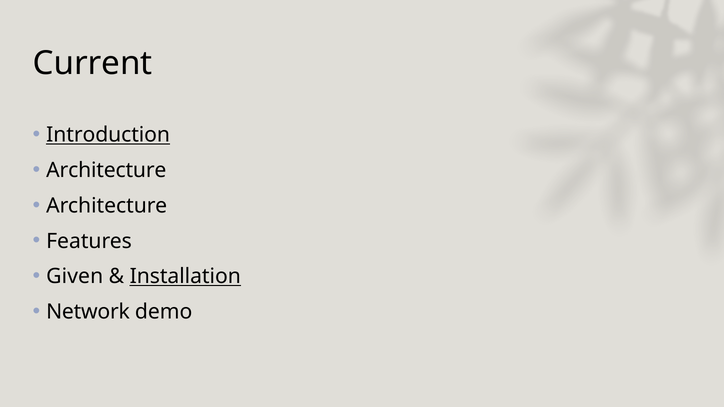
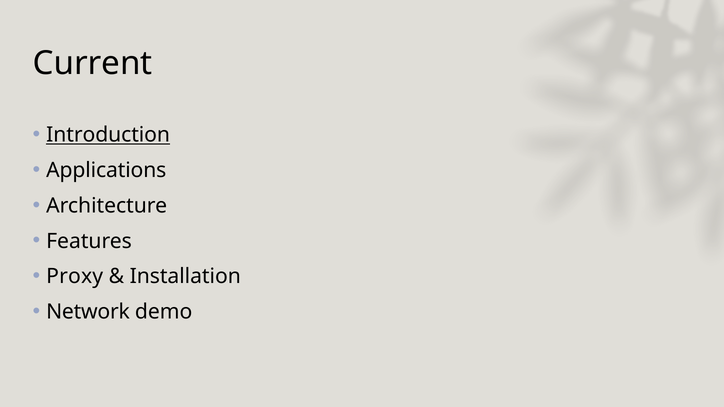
Architecture at (106, 170): Architecture -> Applications
Given: Given -> Proxy
Installation underline: present -> none
